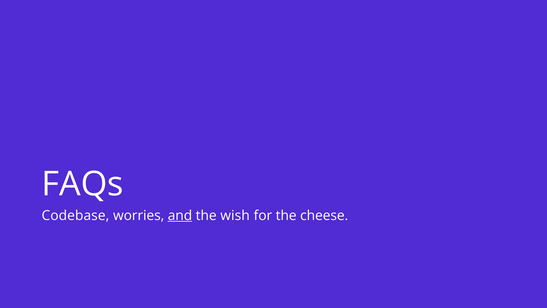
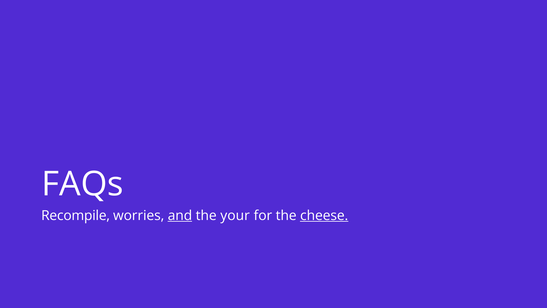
Codebase: Codebase -> Recompile
wish: wish -> your
cheese underline: none -> present
